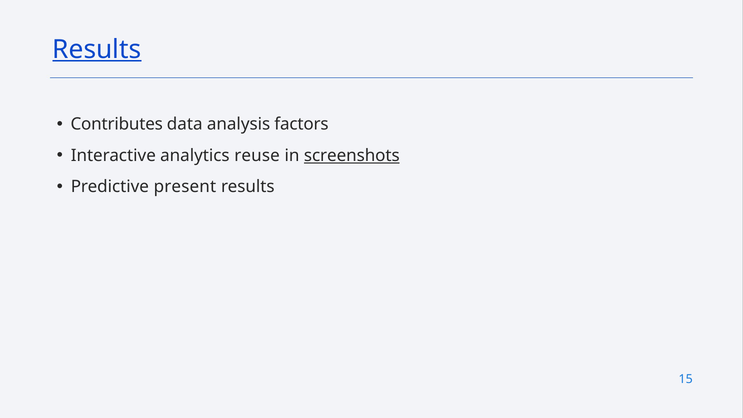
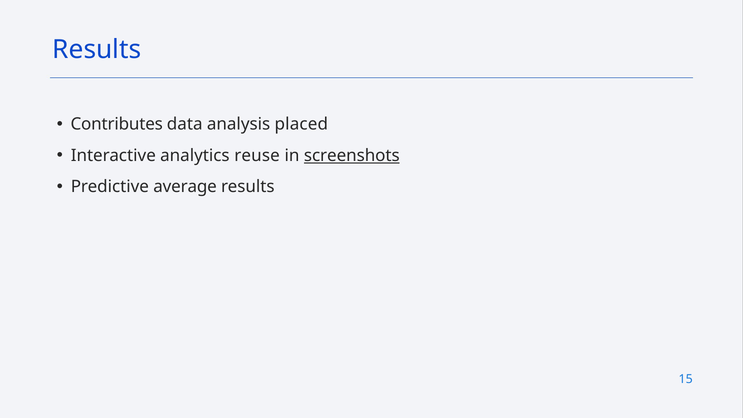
Results at (97, 50) underline: present -> none
factors: factors -> placed
present: present -> average
